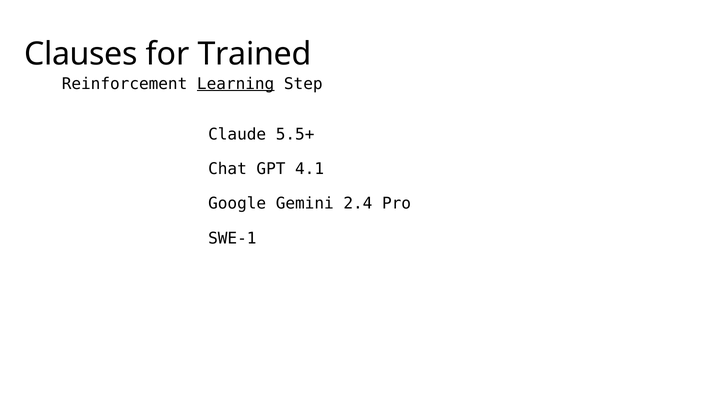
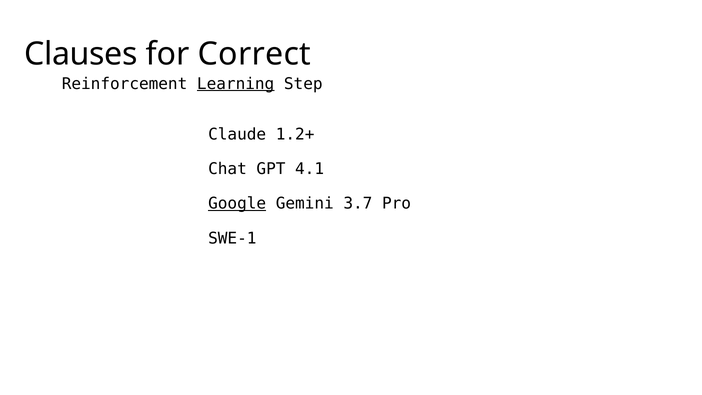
Trained: Trained -> Correct
5.5+: 5.5+ -> 1.2+
Google underline: none -> present
2.4: 2.4 -> 3.7
